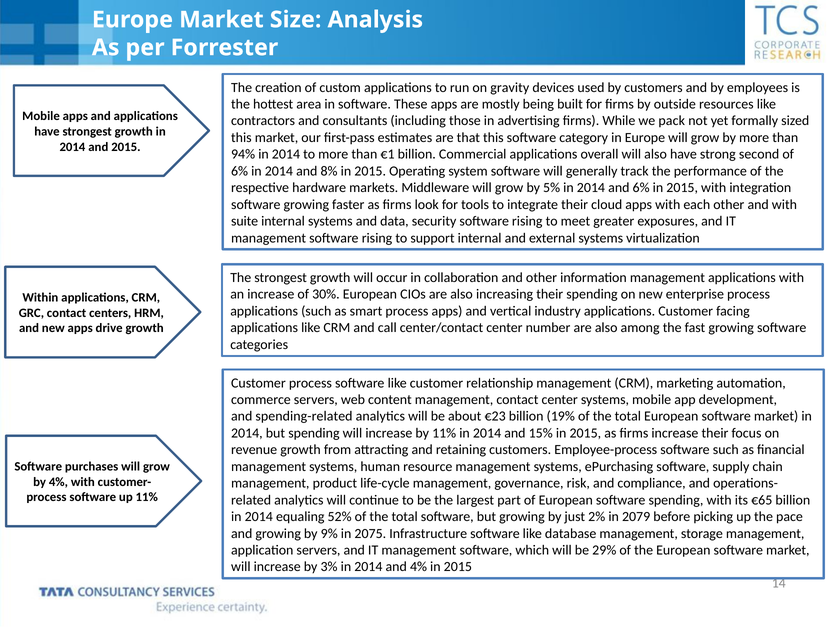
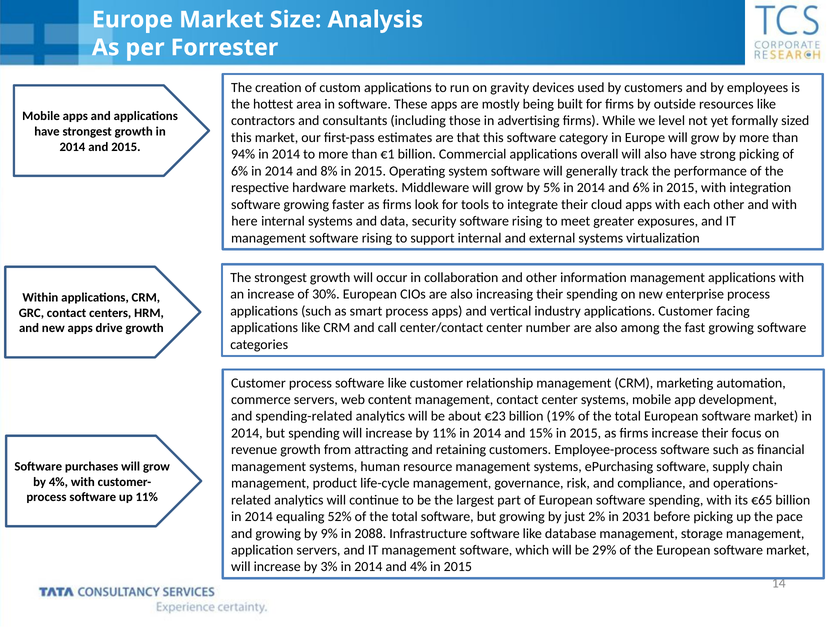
pack: pack -> level
strong second: second -> picking
suite: suite -> here
2079: 2079 -> 2031
2075: 2075 -> 2088
